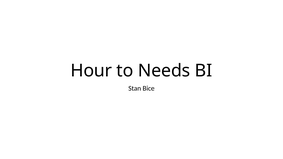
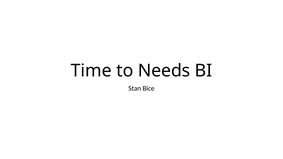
Hour: Hour -> Time
